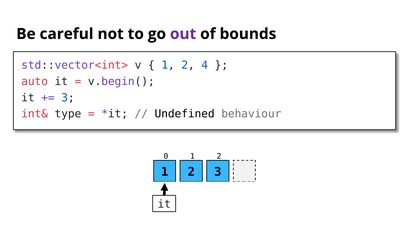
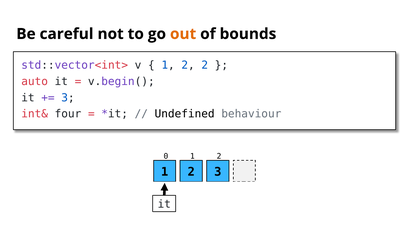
out colour: purple -> orange
2 4: 4 -> 2
type: type -> four
